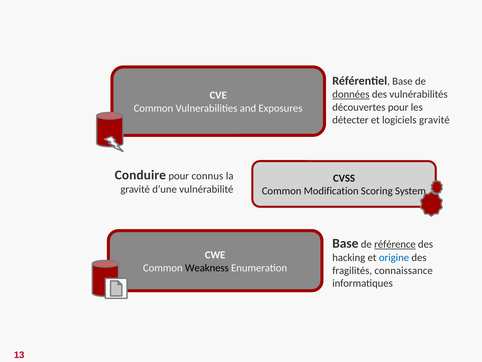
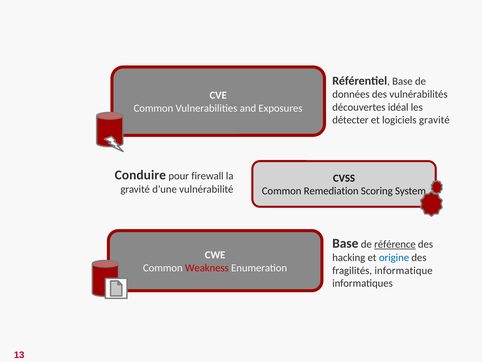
données underline: present -> none
découvertes pour: pour -> idéal
connus: connus -> firewall
Modification: Modification -> Remediation
Weakness colour: black -> red
connaissance: connaissance -> informatique
